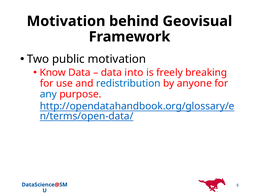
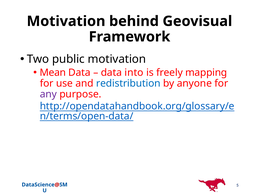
Know: Know -> Mean
breaking: breaking -> mapping
any colour: blue -> purple
